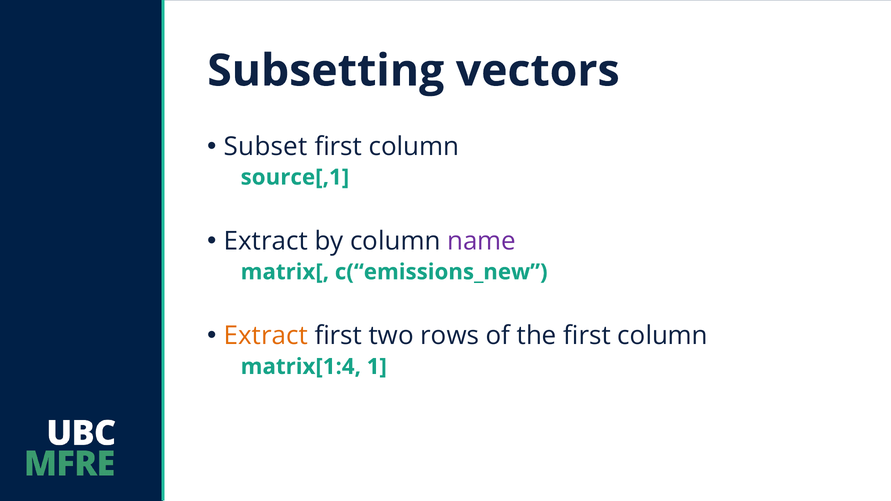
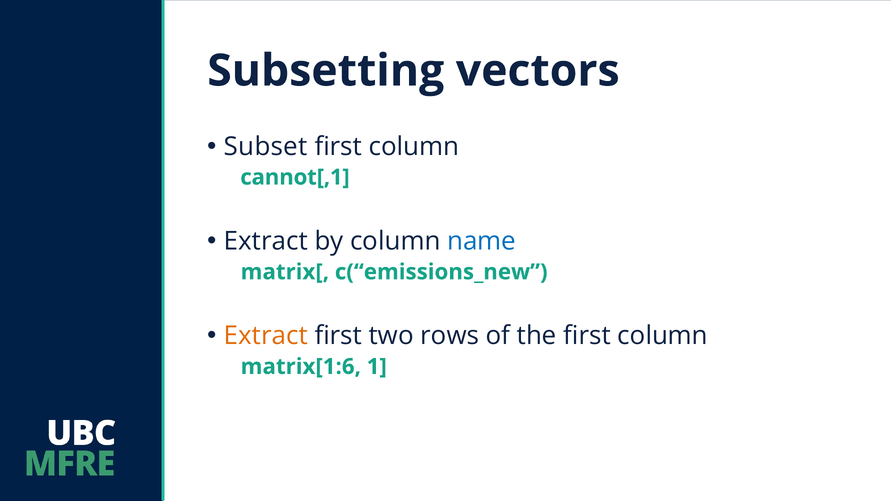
source[,1: source[,1 -> cannot[,1
name colour: purple -> blue
matrix[1:4: matrix[1:4 -> matrix[1:6
